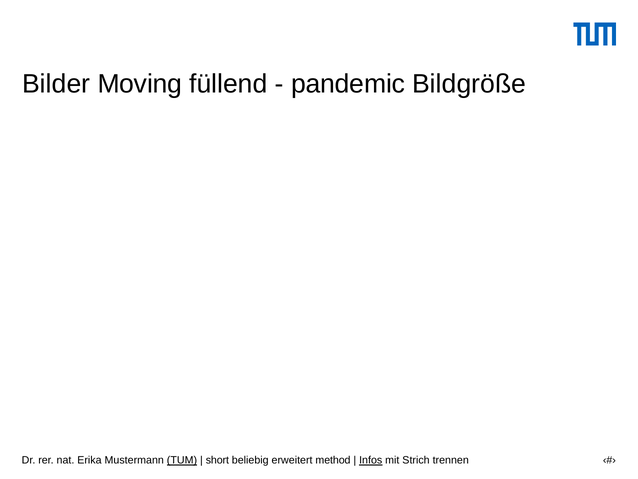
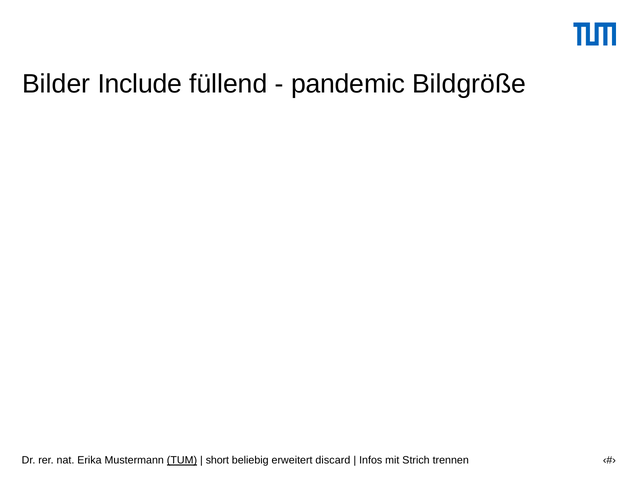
Moving: Moving -> Include
method: method -> discard
Infos underline: present -> none
